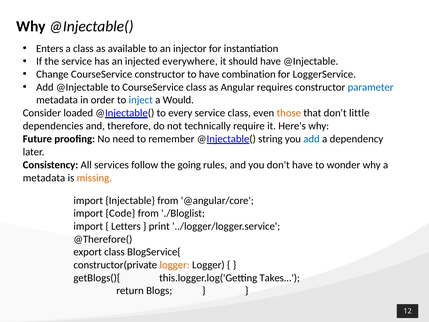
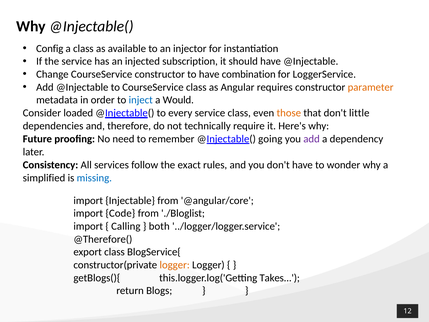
Enters: Enters -> Config
everywhere: everywhere -> subscription
parameter colour: blue -> orange
string: string -> going
add at (312, 139) colour: blue -> purple
going: going -> exact
metadata at (44, 178): metadata -> simplified
missing colour: orange -> blue
Letters: Letters -> Calling
print: print -> both
